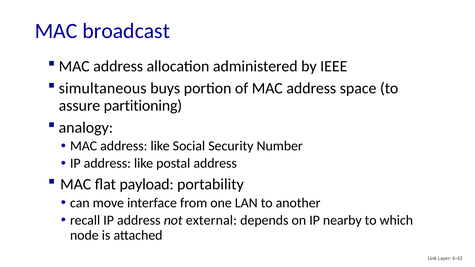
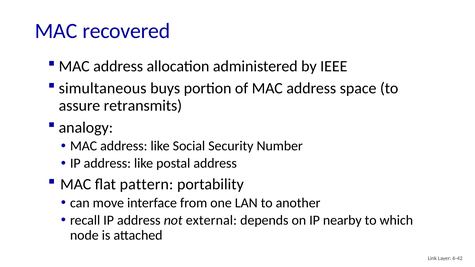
broadcast: broadcast -> recovered
partitioning: partitioning -> retransmits
payload: payload -> pattern
